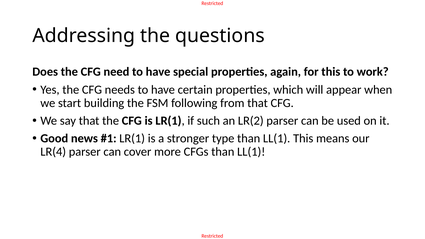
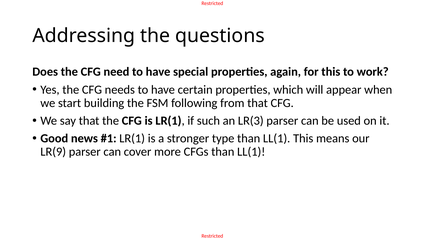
LR(2: LR(2 -> LR(3
LR(4: LR(4 -> LR(9
